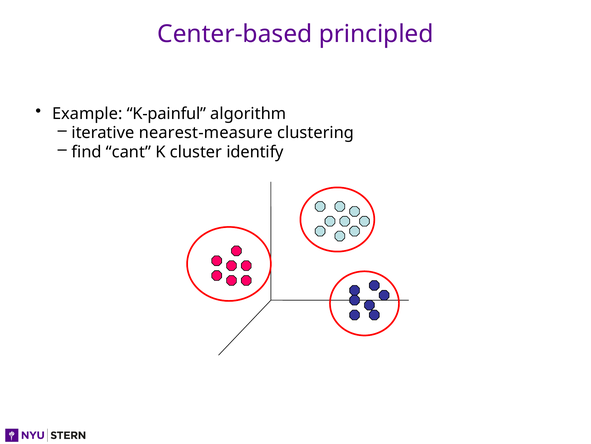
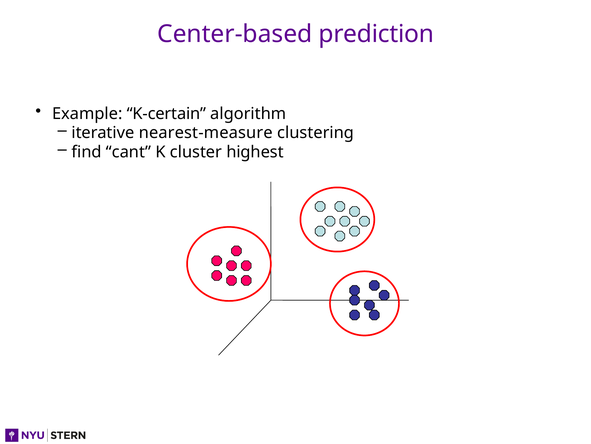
principled: principled -> prediction
K-painful: K-painful -> K-certain
identify: identify -> highest
